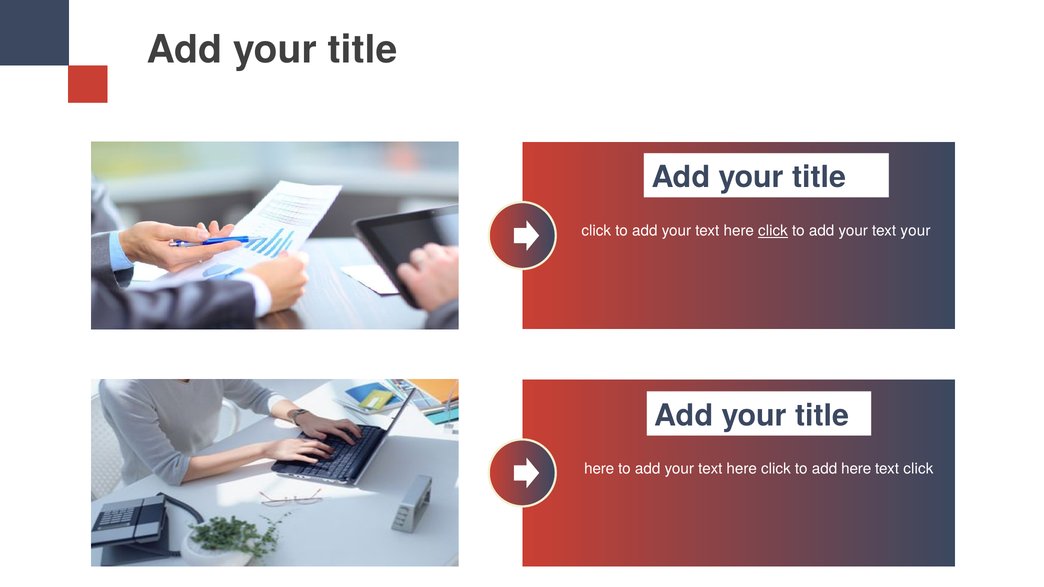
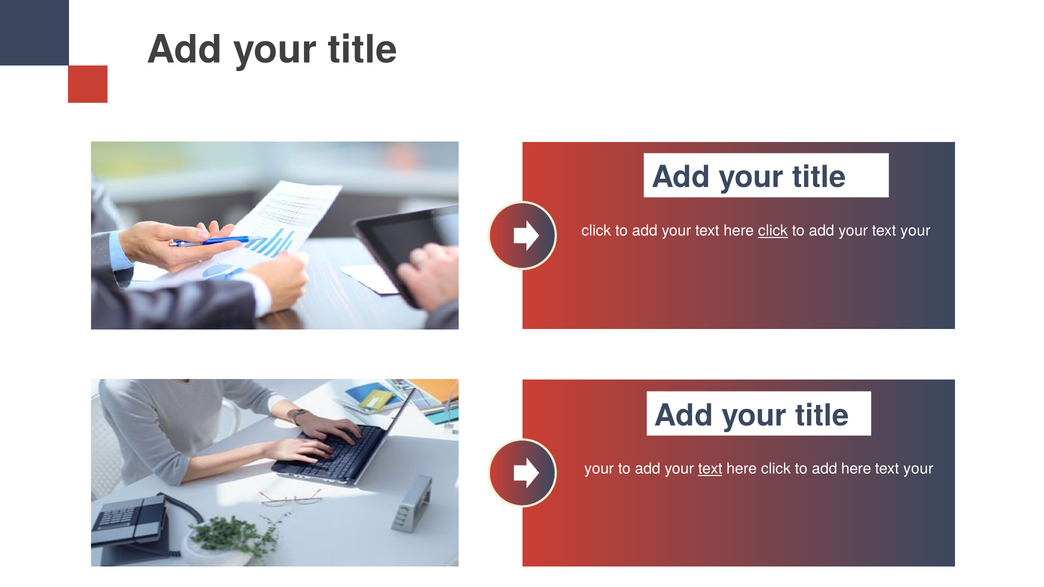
here at (599, 469): here -> your
text at (710, 469) underline: none -> present
click at (918, 469): click -> your
